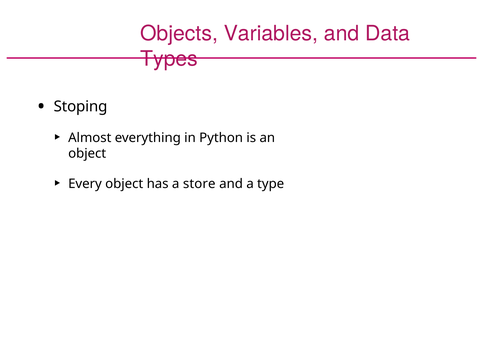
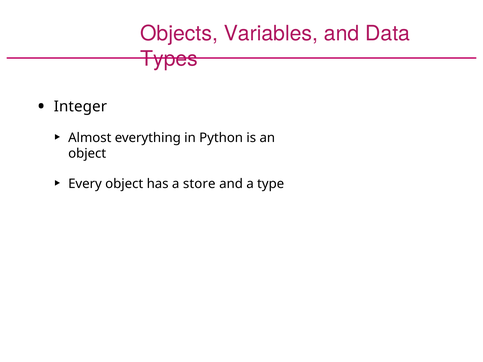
Stoping: Stoping -> Integer
